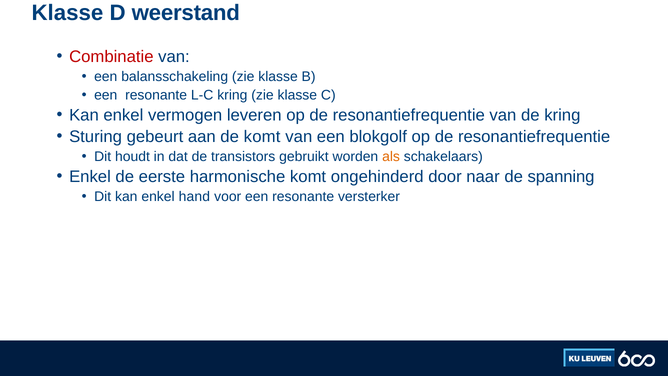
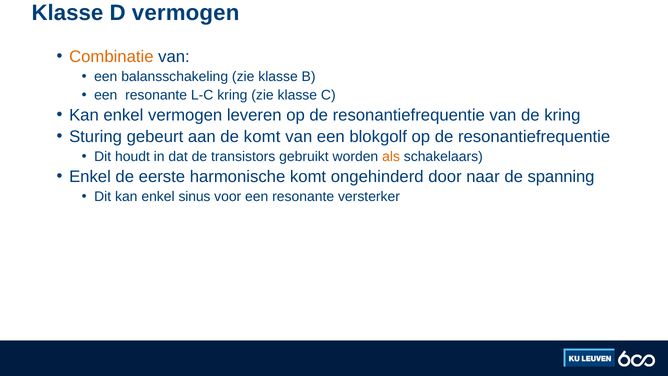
D weerstand: weerstand -> vermogen
Combinatie colour: red -> orange
hand: hand -> sinus
